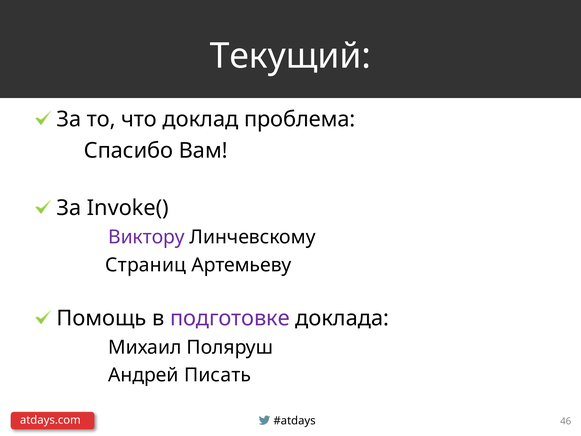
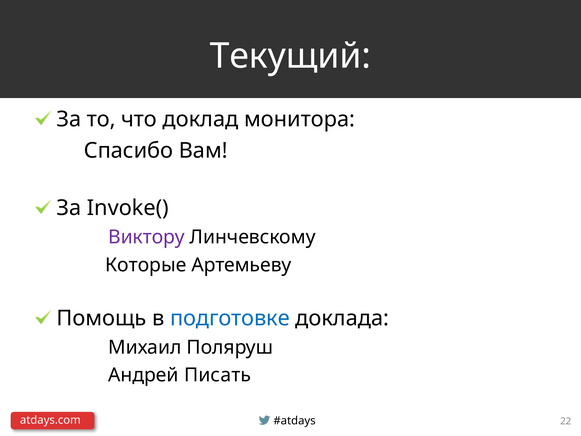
проблема: проблема -> монитора
Страниц: Страниц -> Которые
подготовке colour: purple -> blue
46: 46 -> 22
